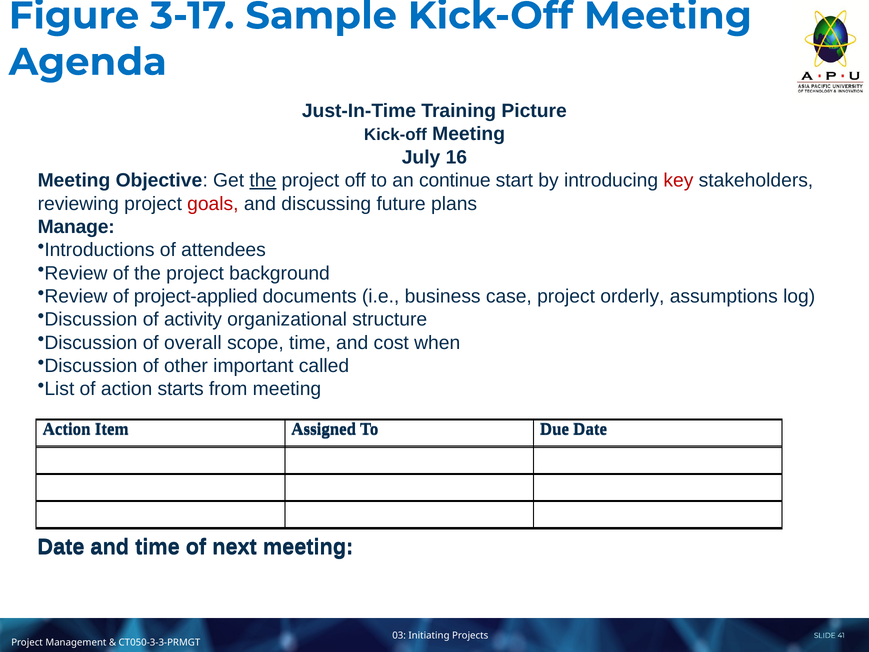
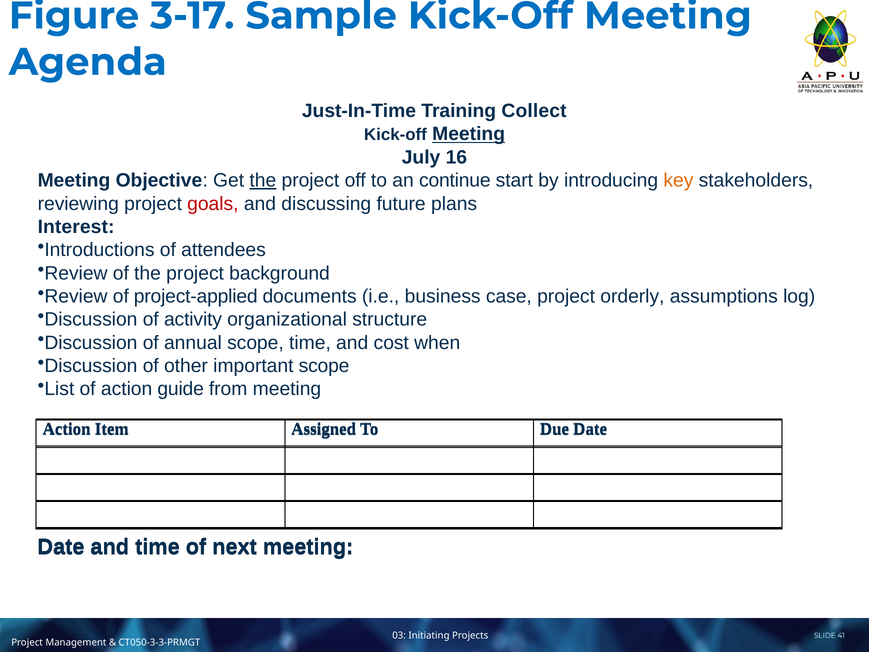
Picture: Picture -> Collect
Meeting at (469, 134) underline: none -> present
key colour: red -> orange
Manage: Manage -> Interest
overall: overall -> annual
important called: called -> scope
starts: starts -> guide
